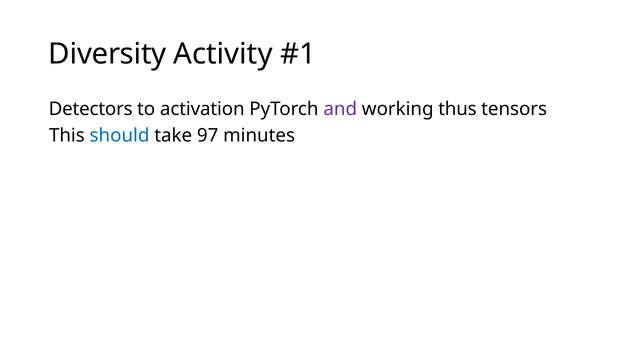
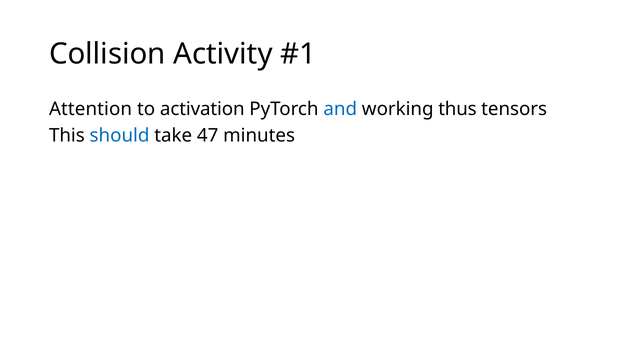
Diversity: Diversity -> Collision
Detectors: Detectors -> Attention
and colour: purple -> blue
97: 97 -> 47
